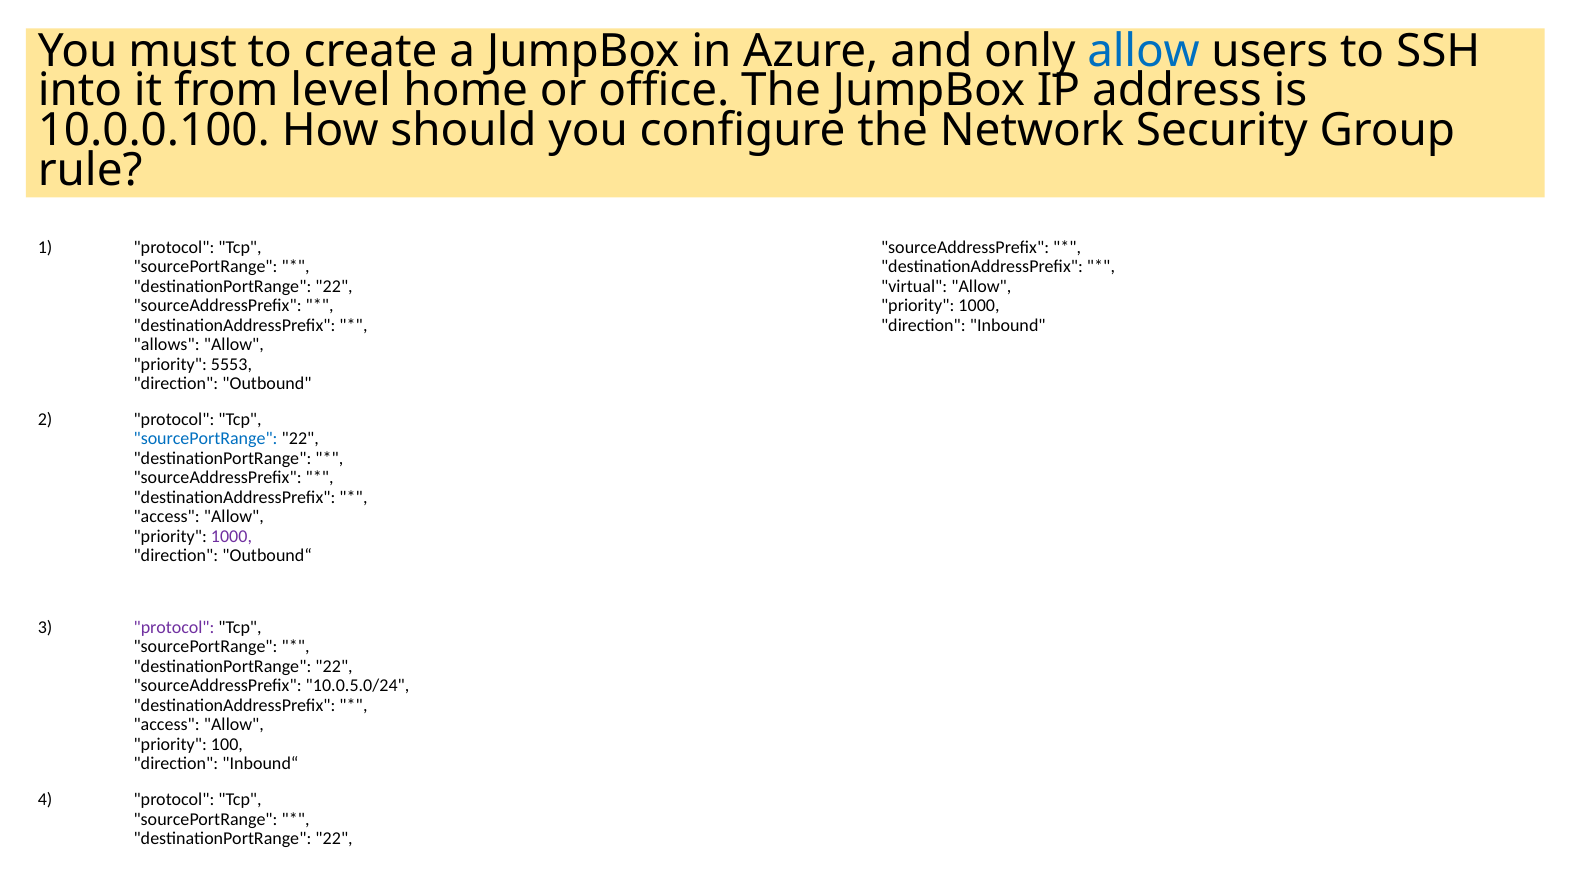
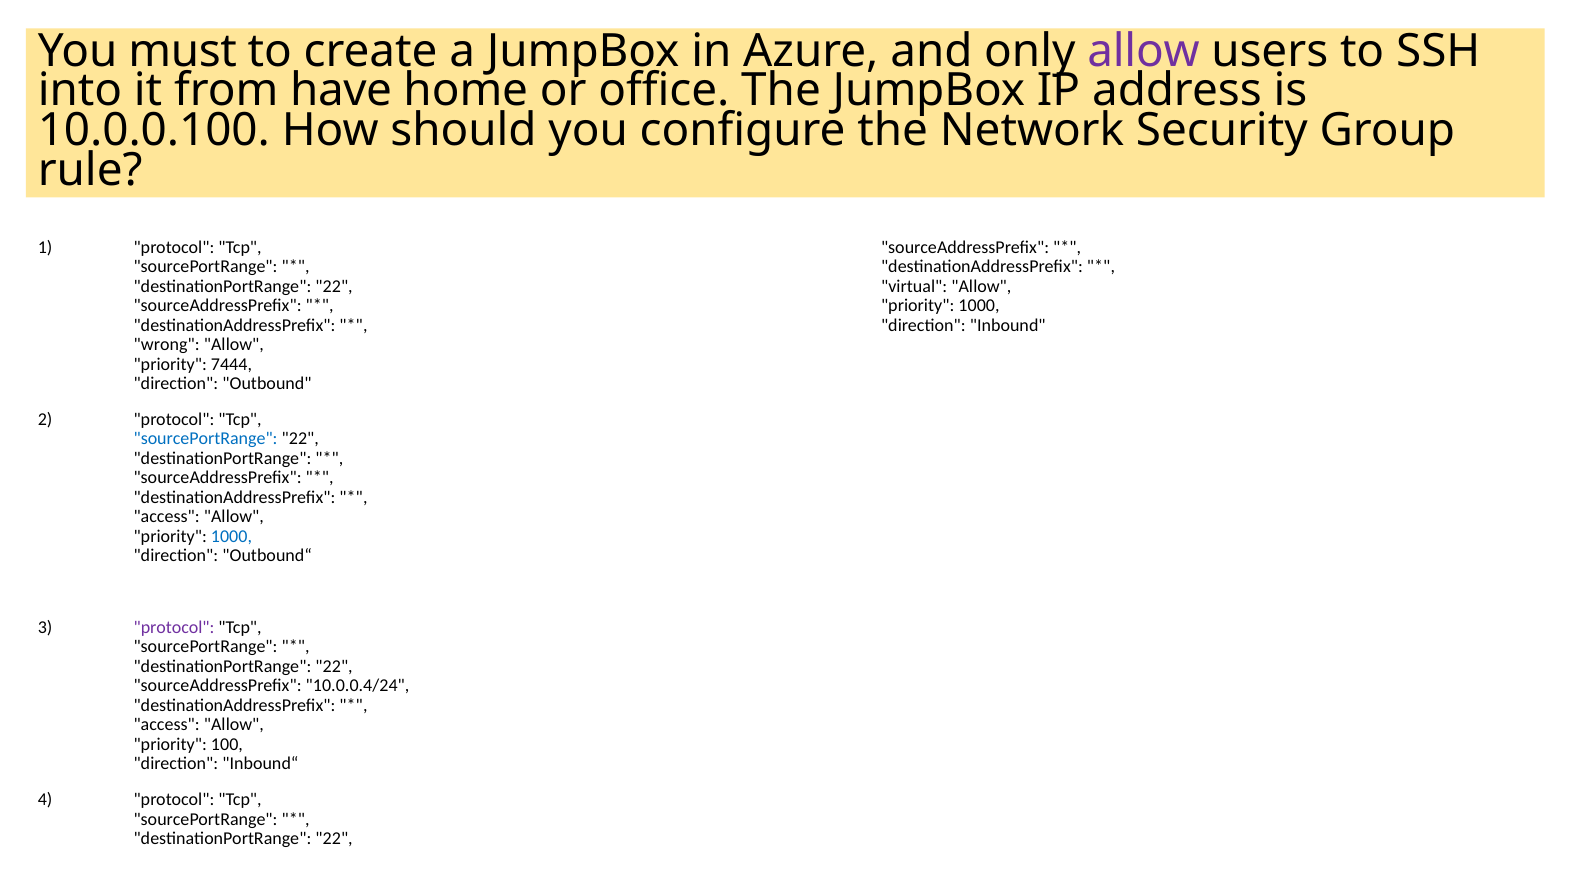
allow at (1144, 51) colour: blue -> purple
level: level -> have
allows: allows -> wrong
5553: 5553 -> 7444
1000 at (231, 536) colour: purple -> blue
10.0.5.0/24: 10.0.5.0/24 -> 10.0.0.4/24
